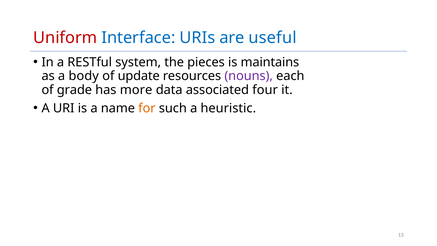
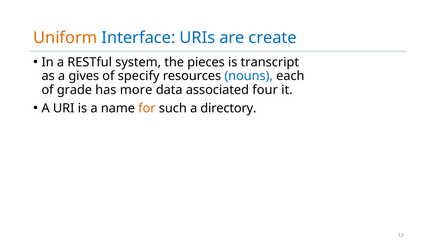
Uniform colour: red -> orange
useful: useful -> create
maintains: maintains -> transcript
body: body -> gives
update: update -> specify
nouns colour: purple -> blue
heuristic: heuristic -> directory
